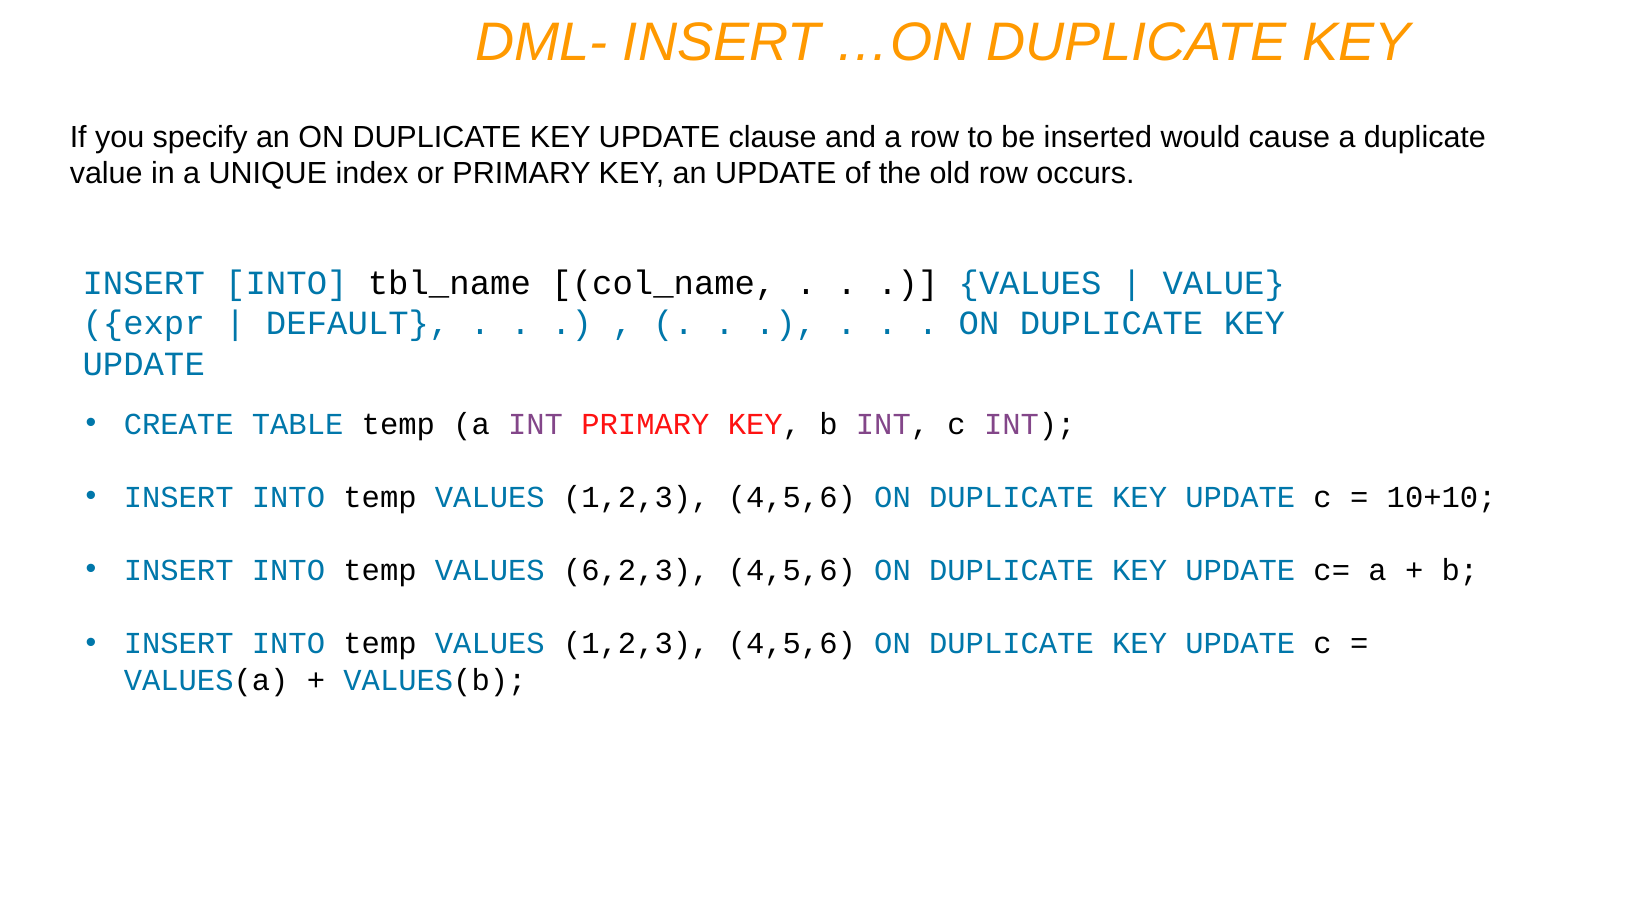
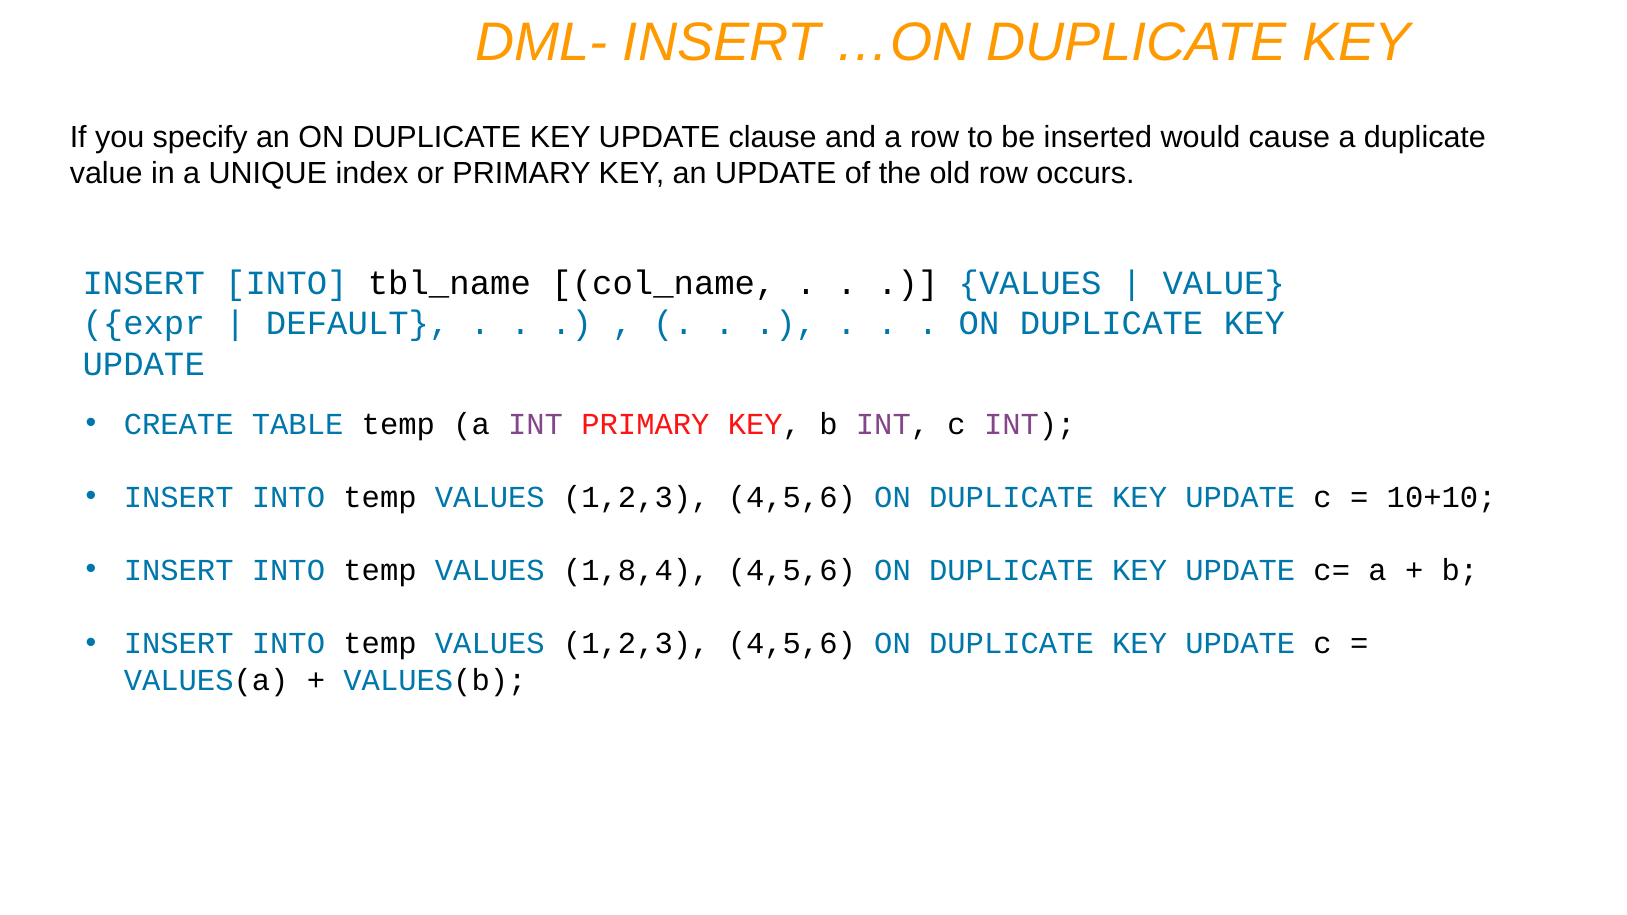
6,2,3: 6,2,3 -> 1,8,4
